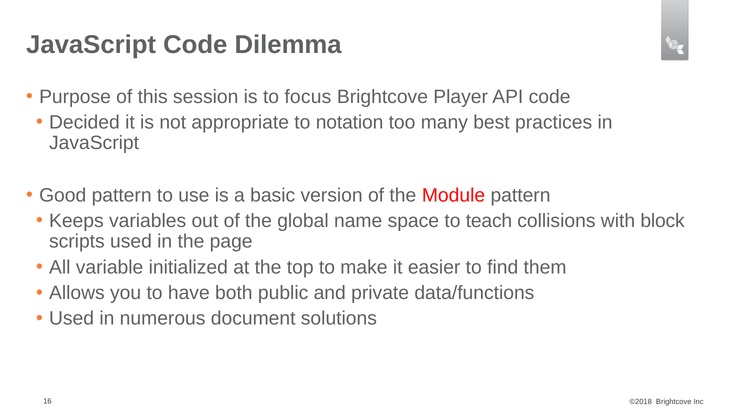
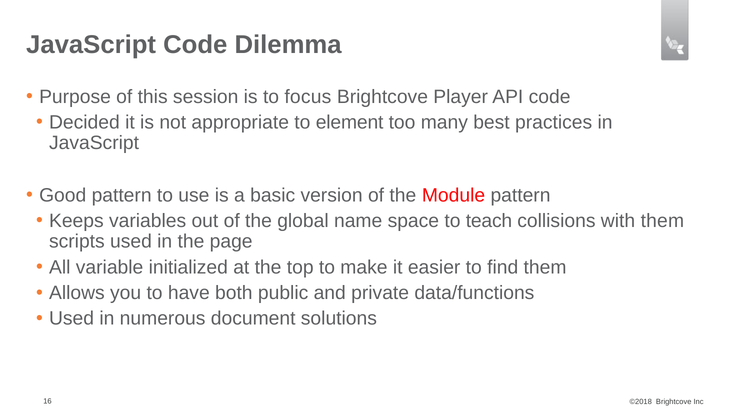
notation: notation -> element
with block: block -> them
